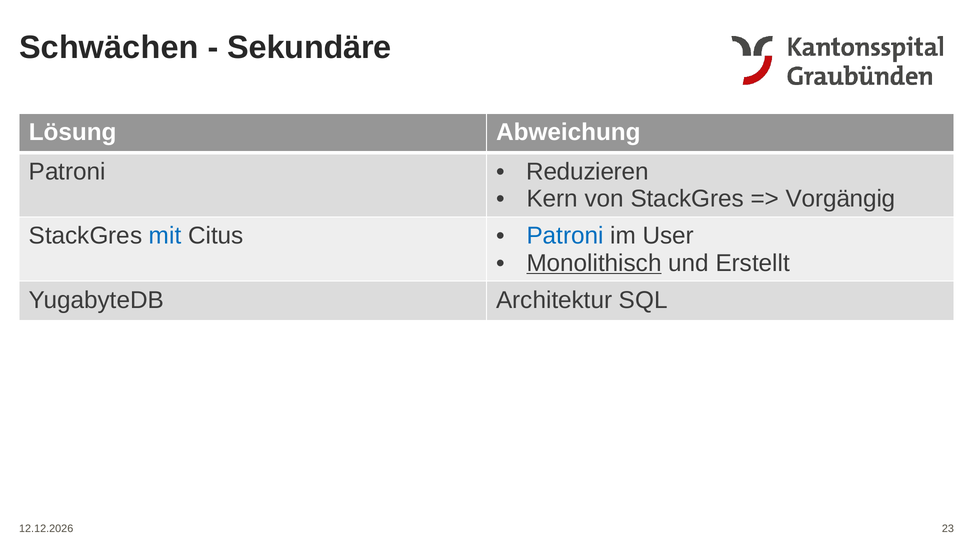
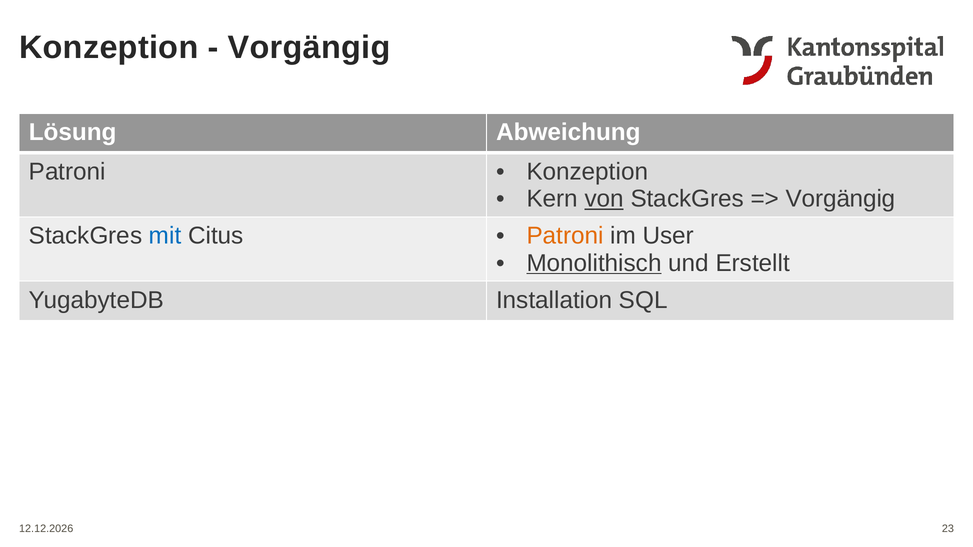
Schwächen at (109, 47): Schwächen -> Konzeption
Sekundäre at (309, 47): Sekundäre -> Vorgängig
Reduzieren at (587, 172): Reduzieren -> Konzeption
von underline: none -> present
Patroni at (565, 236) colour: blue -> orange
Architektur: Architektur -> Installation
